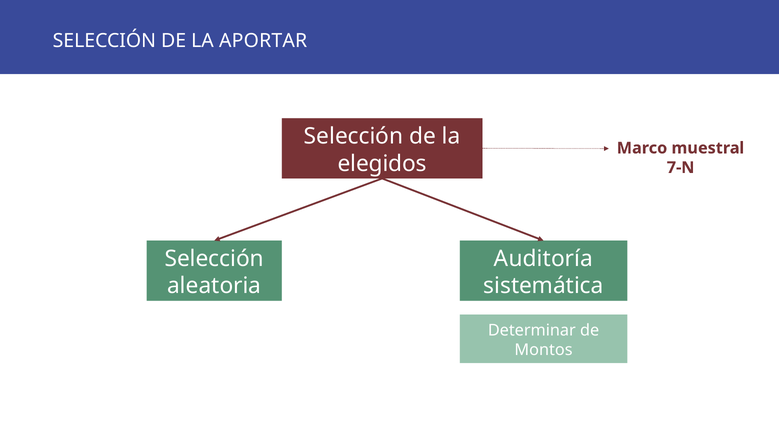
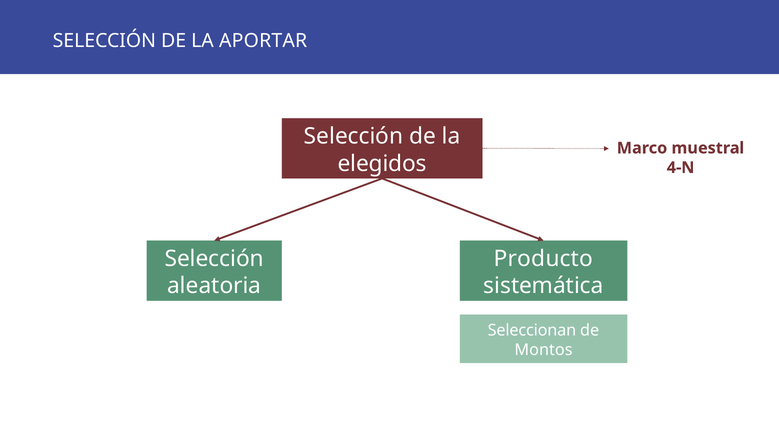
7-N: 7-N -> 4-N
Auditoría: Auditoría -> Producto
Determinar: Determinar -> Seleccionan
